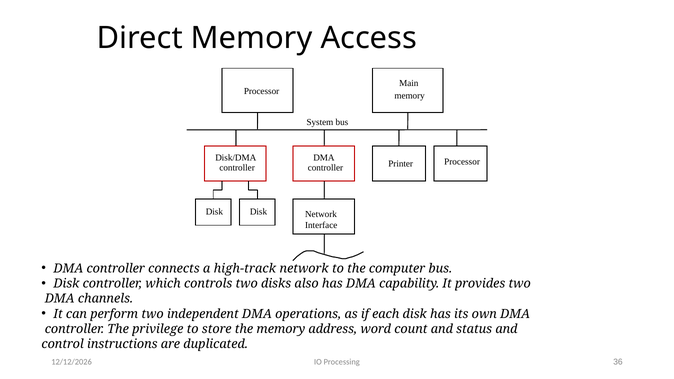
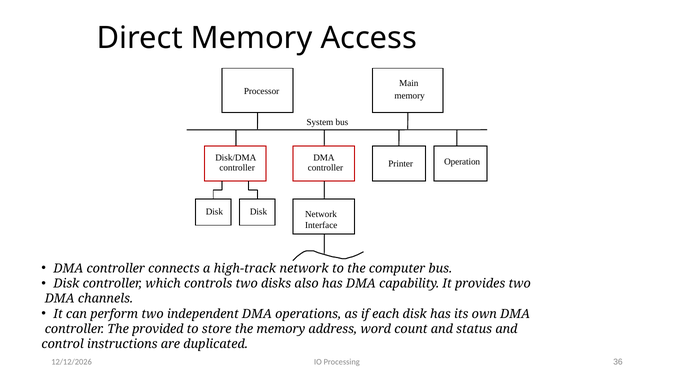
Processor at (462, 162): Processor -> Operation
privilege: privilege -> provided
